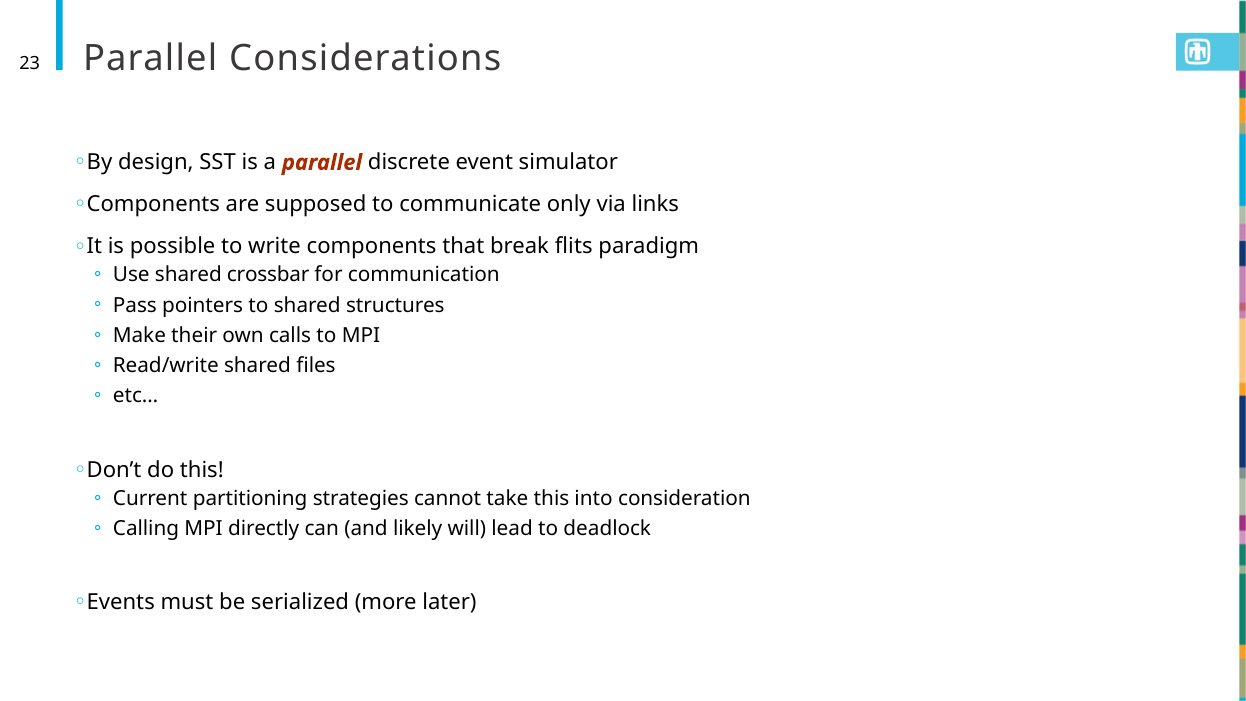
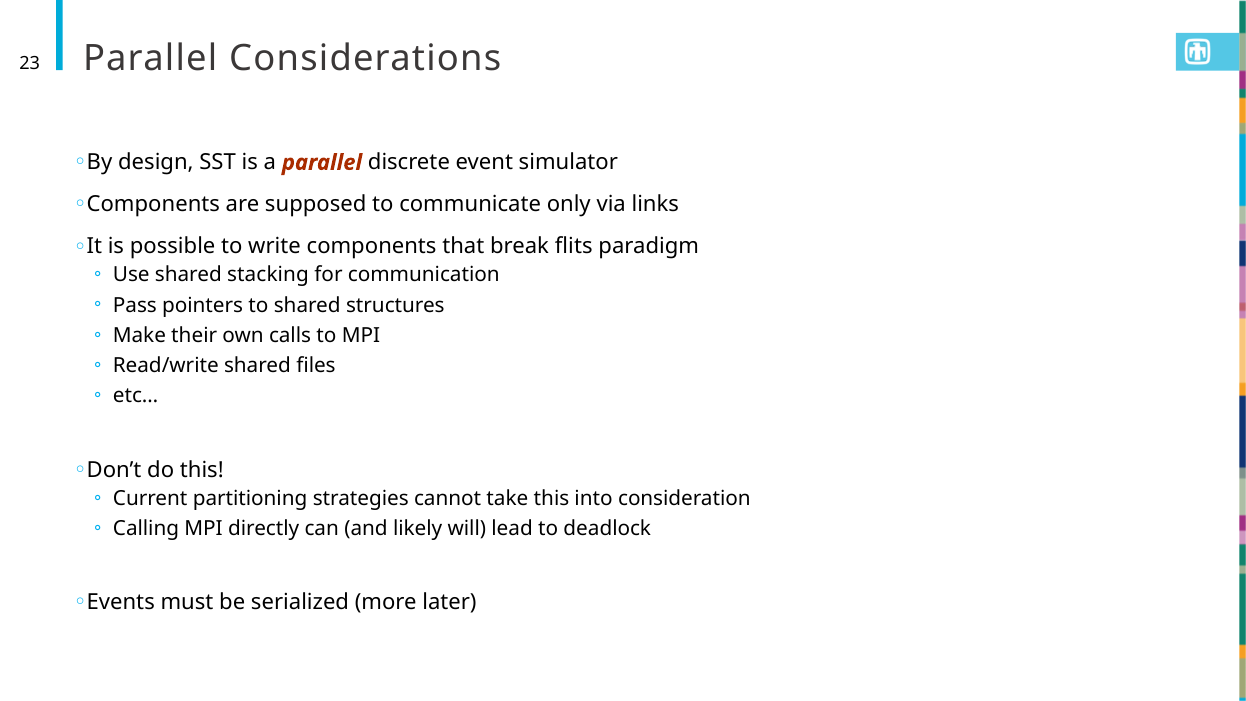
crossbar: crossbar -> stacking
